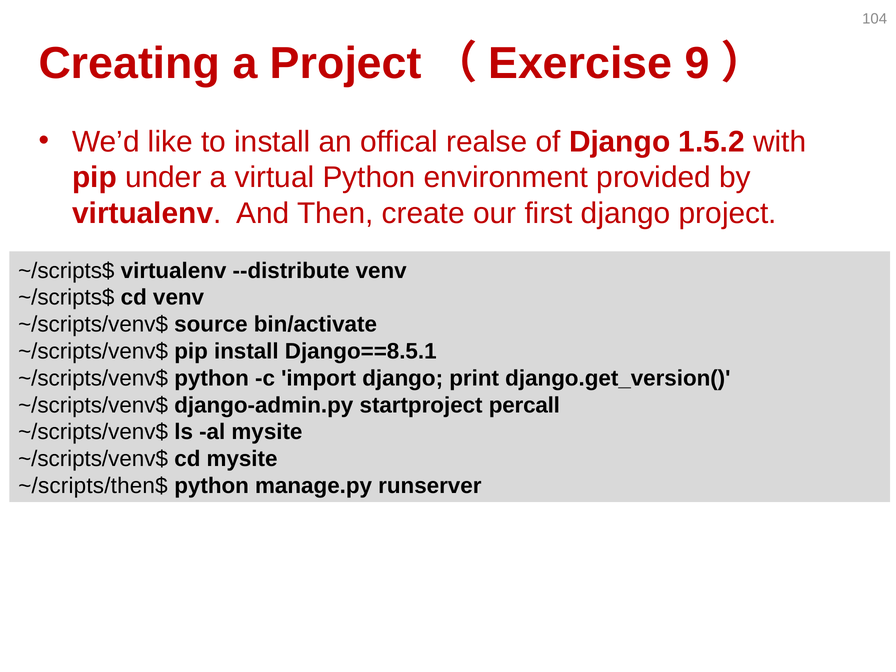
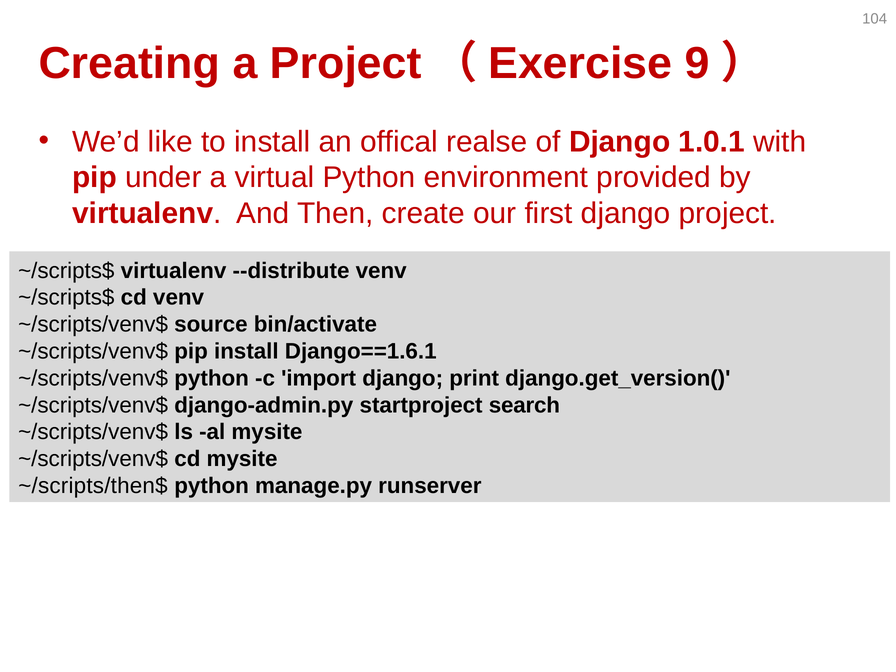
1.5.2: 1.5.2 -> 1.0.1
Django==8.5.1: Django==8.5.1 -> Django==1.6.1
percall: percall -> search
